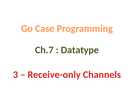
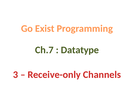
Case: Case -> Exist
